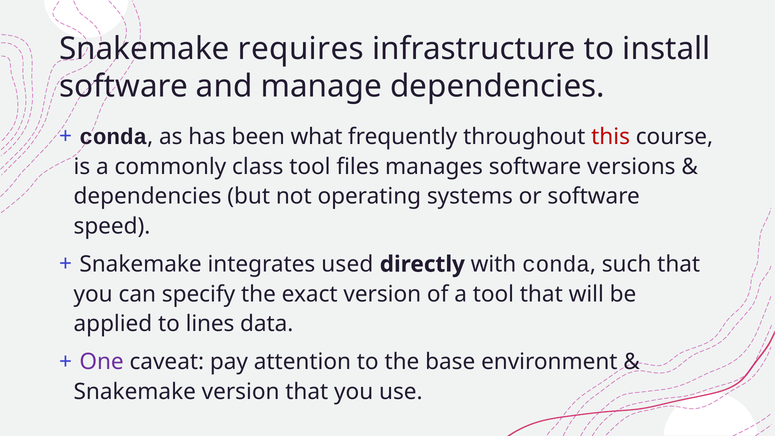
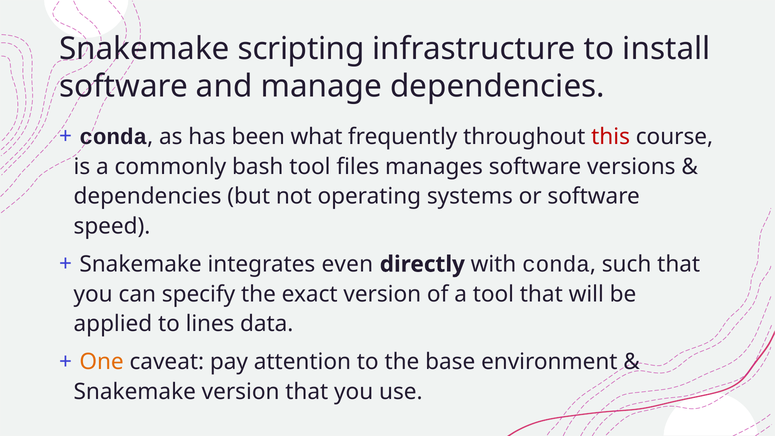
requires: requires -> scripting
class: class -> bash
used: used -> even
One colour: purple -> orange
